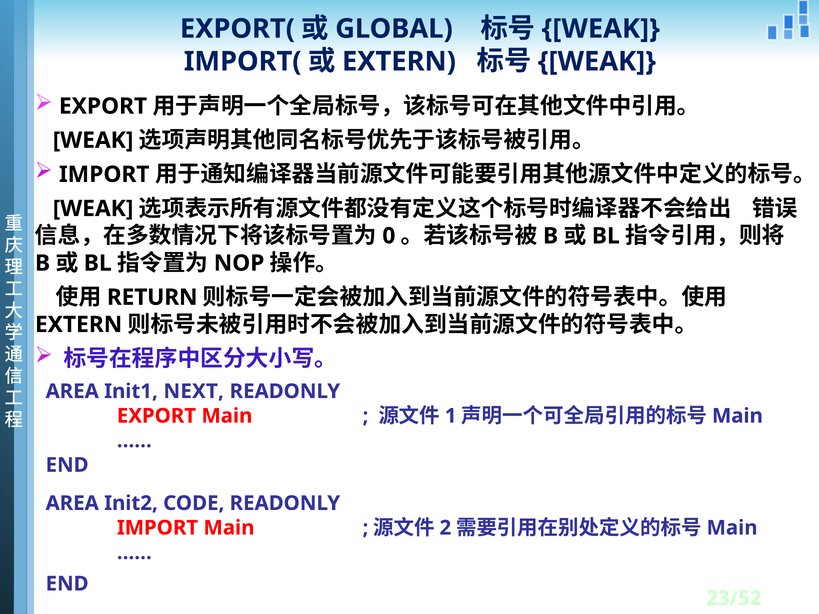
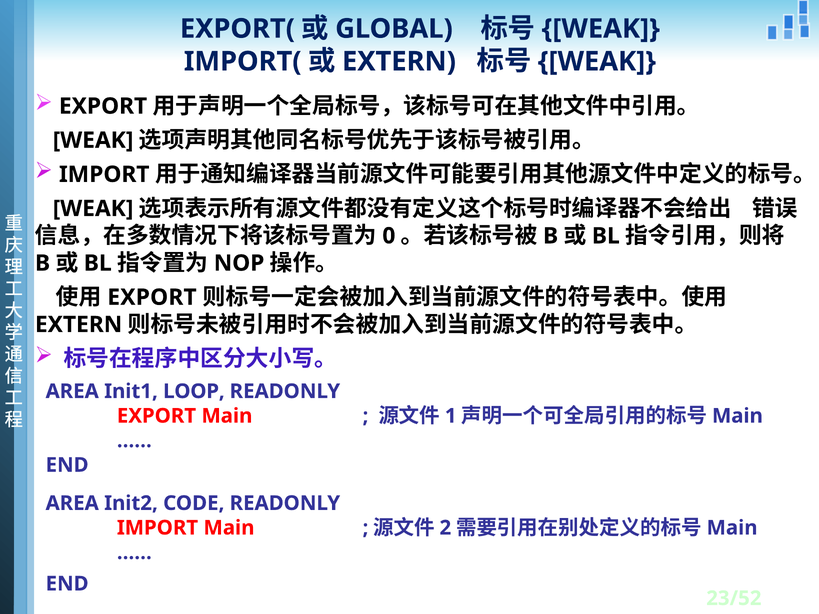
RETURN at (152, 297): RETURN -> EXPORT
NEXT: NEXT -> LOOP
